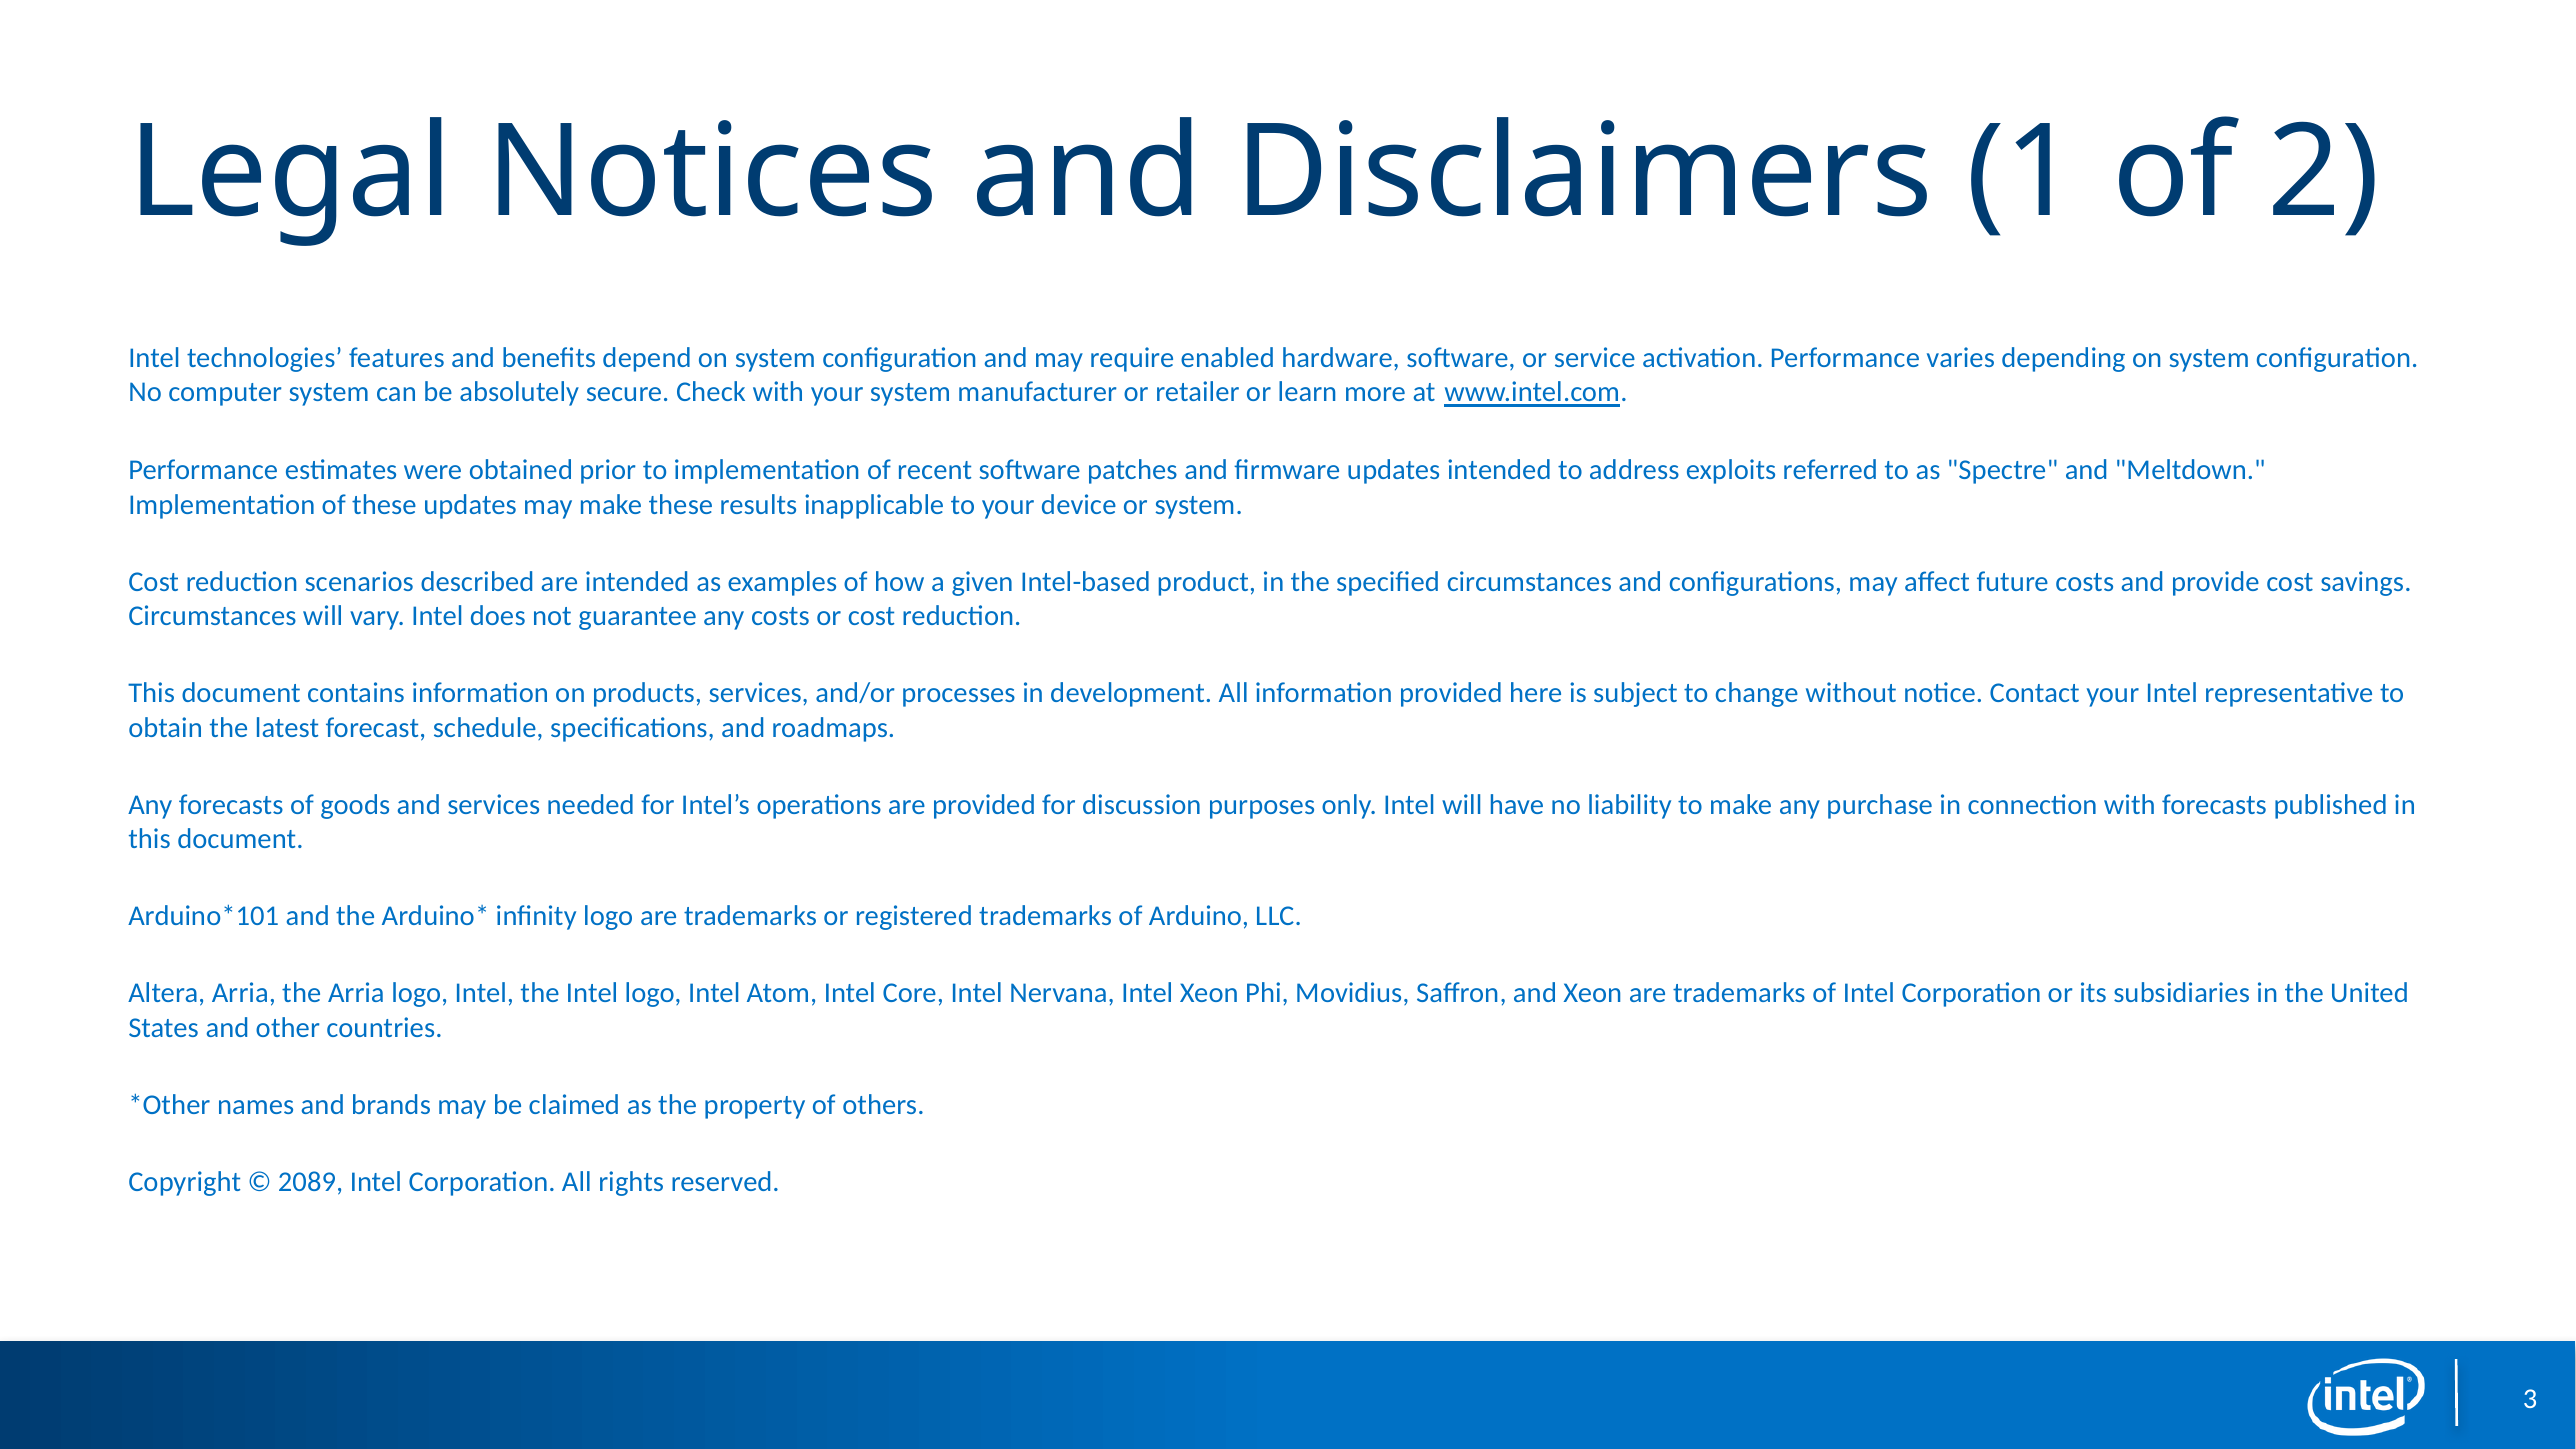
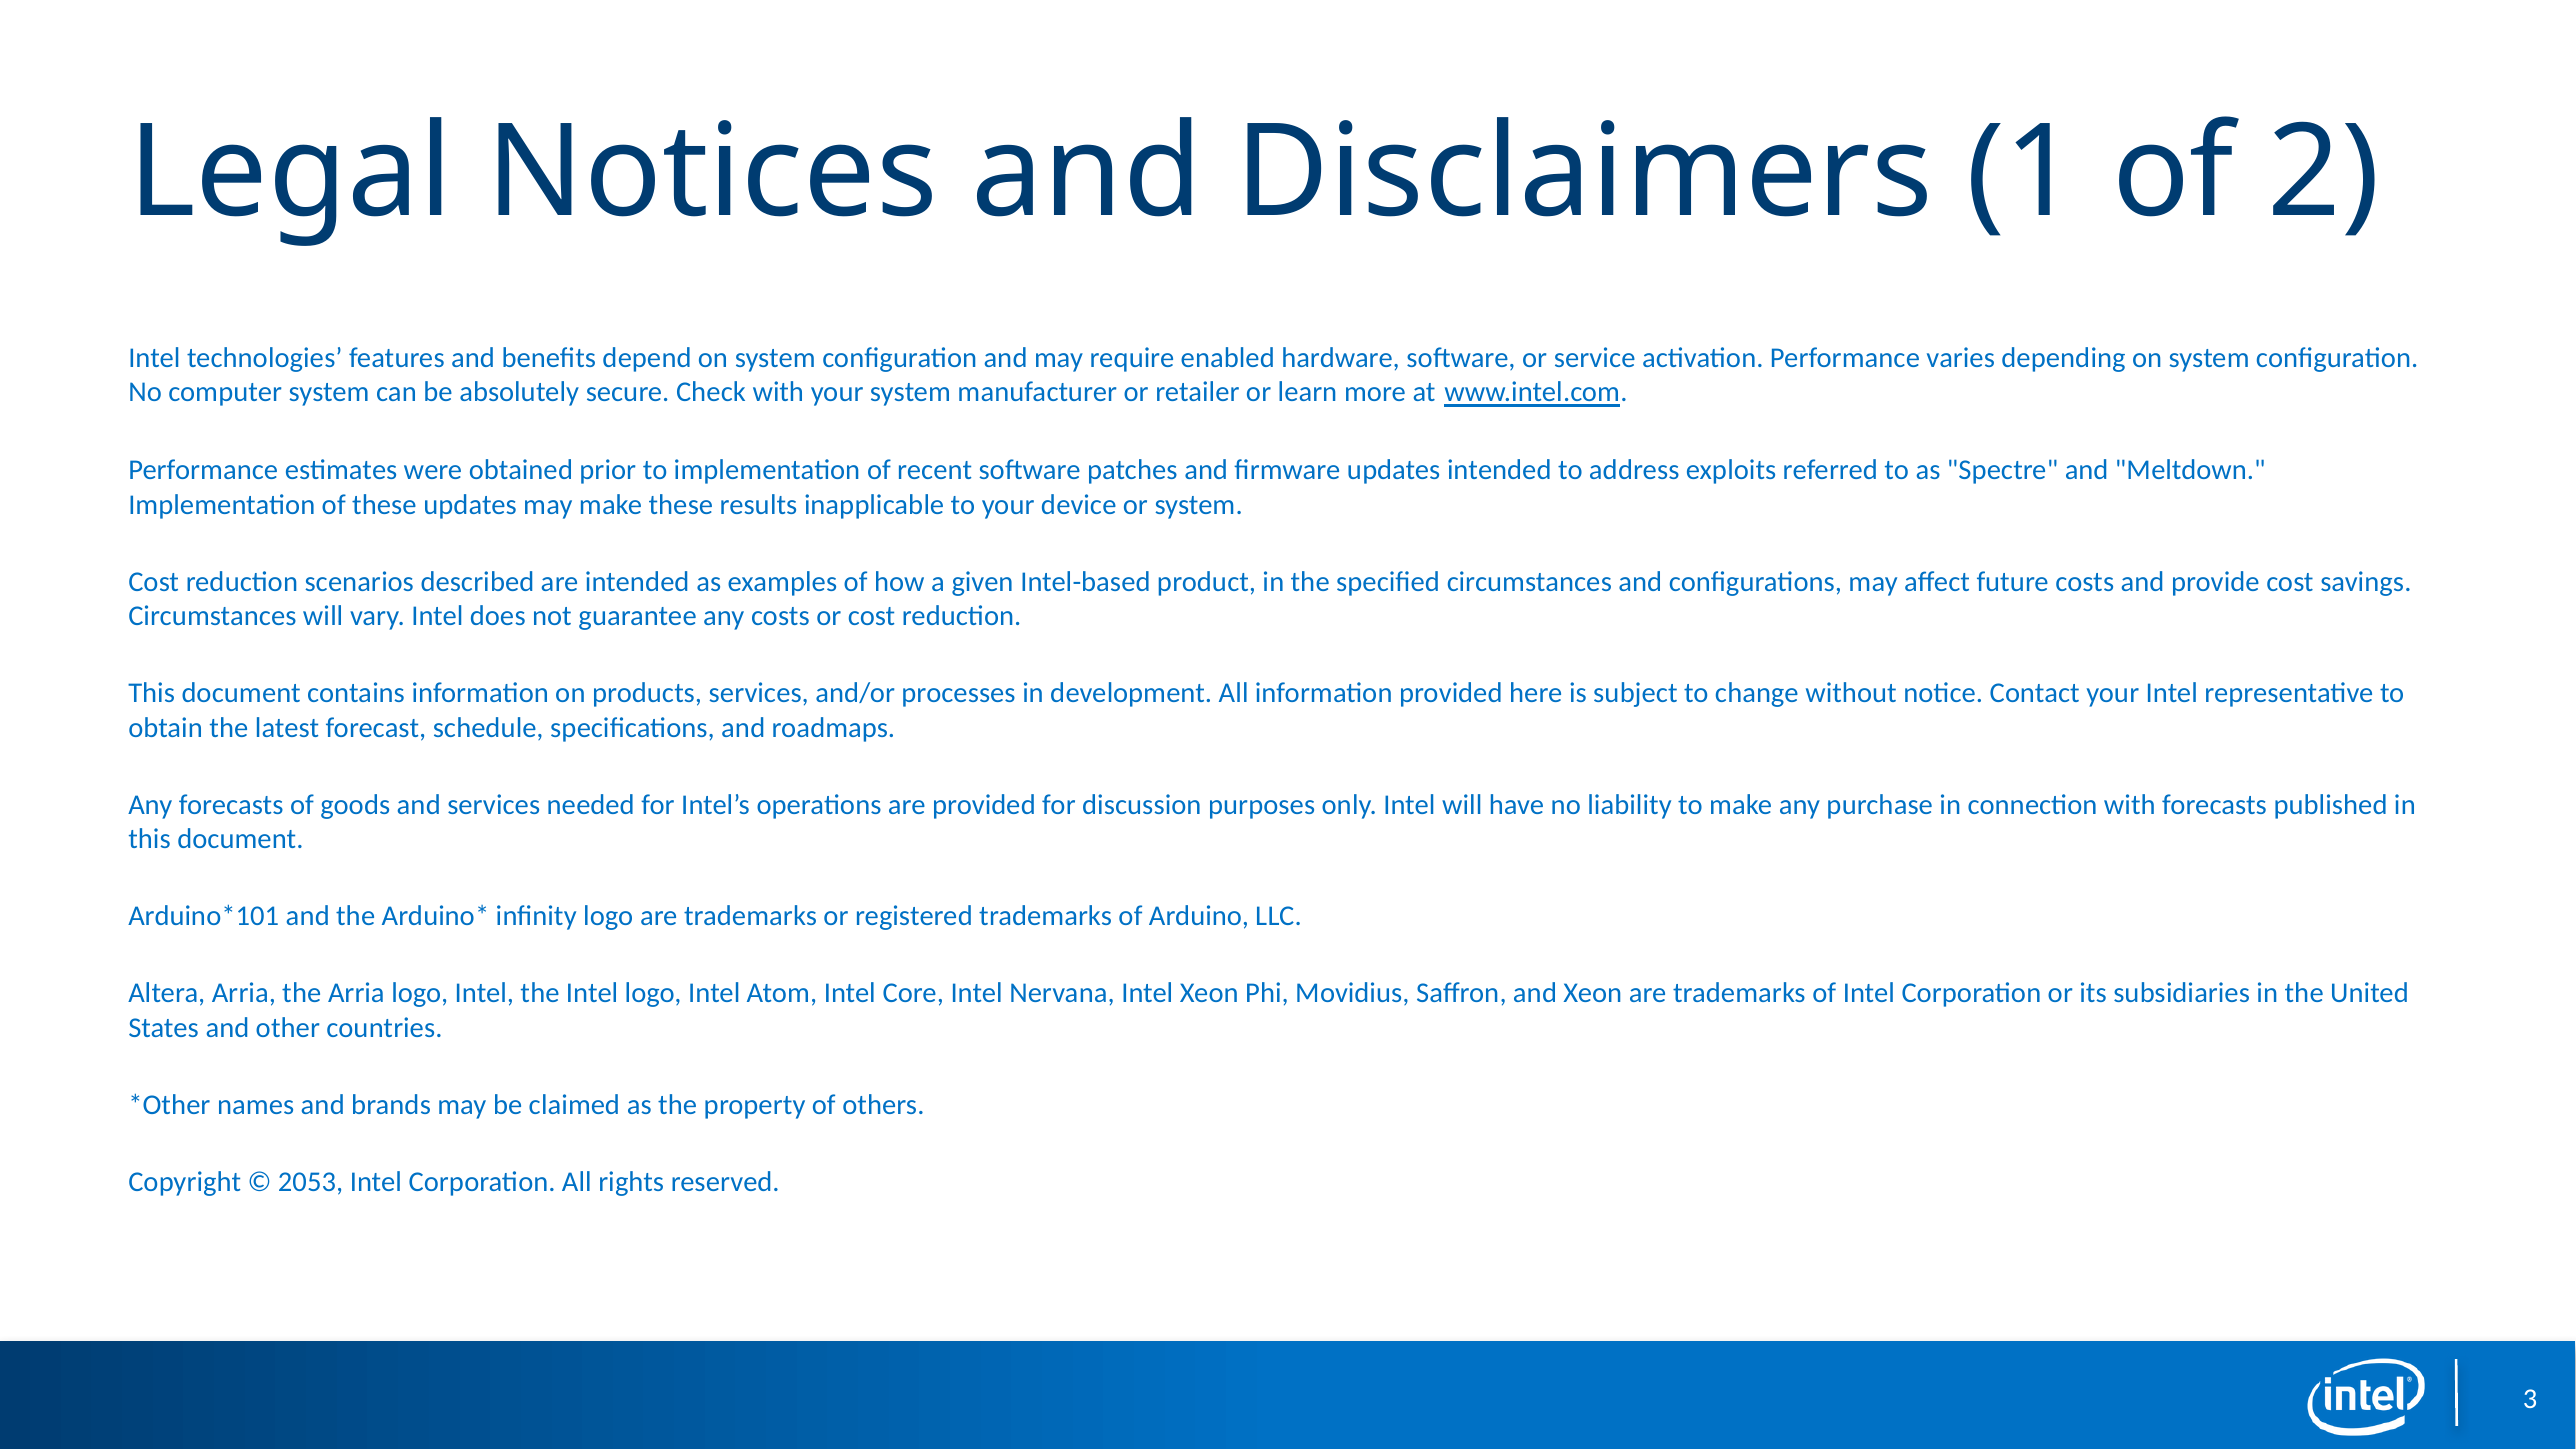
2089: 2089 -> 2053
